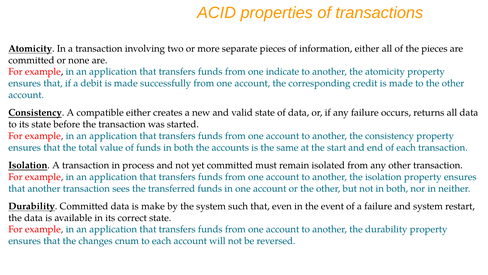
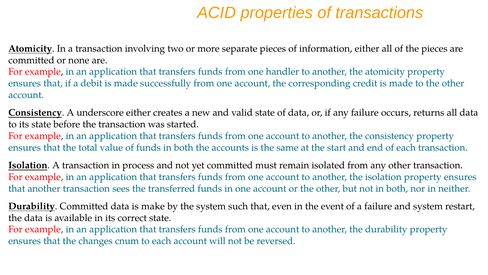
indicate: indicate -> handler
compatible: compatible -> underscore
